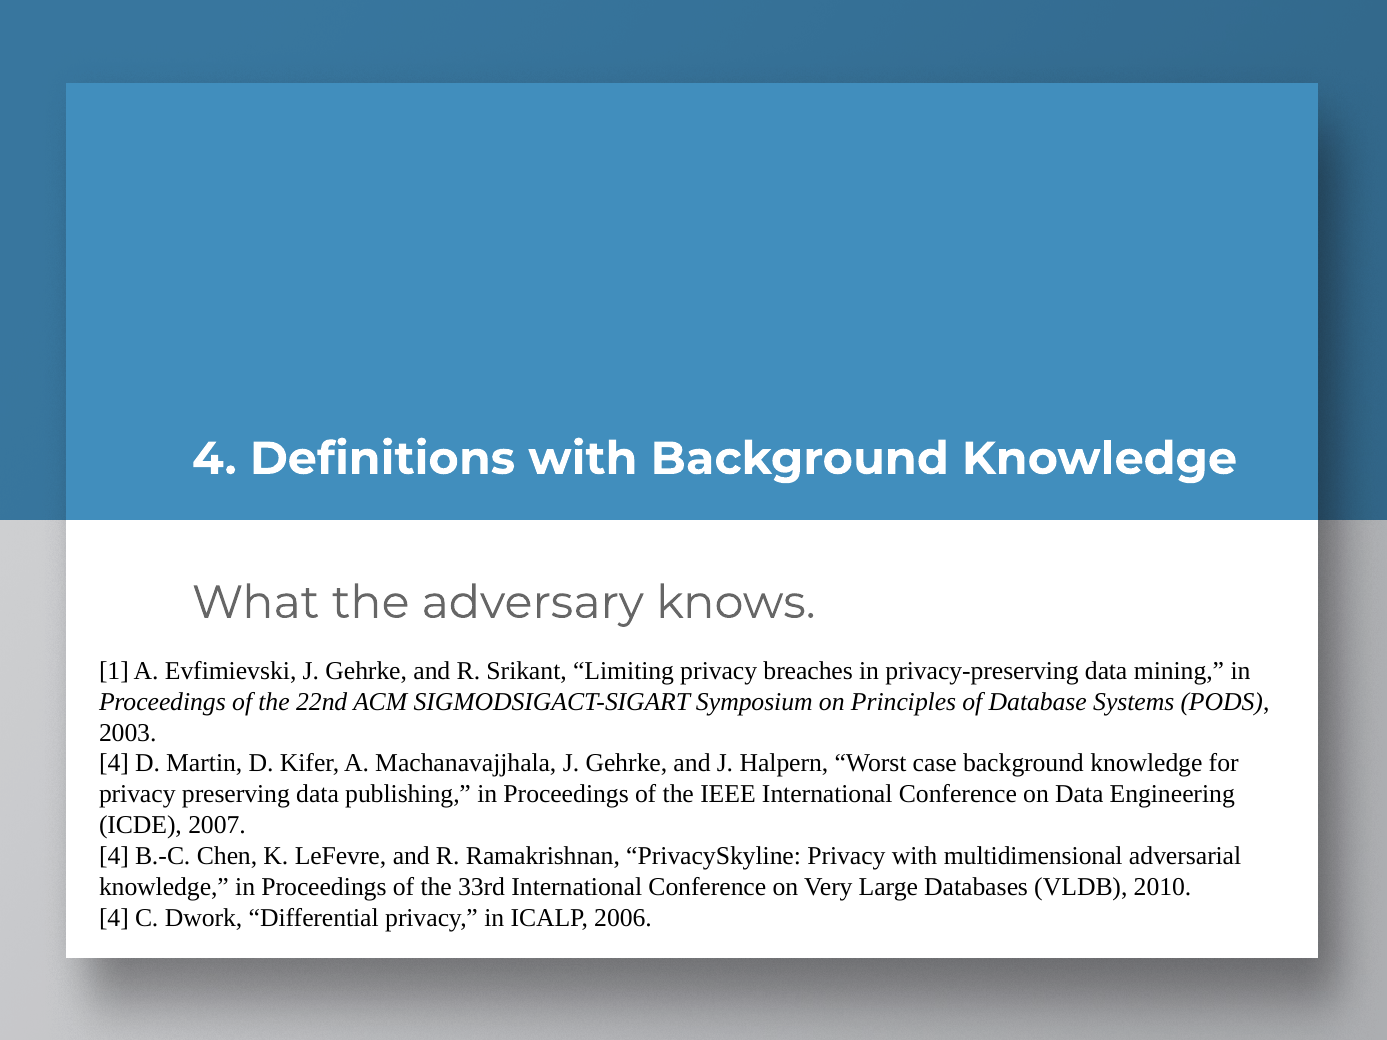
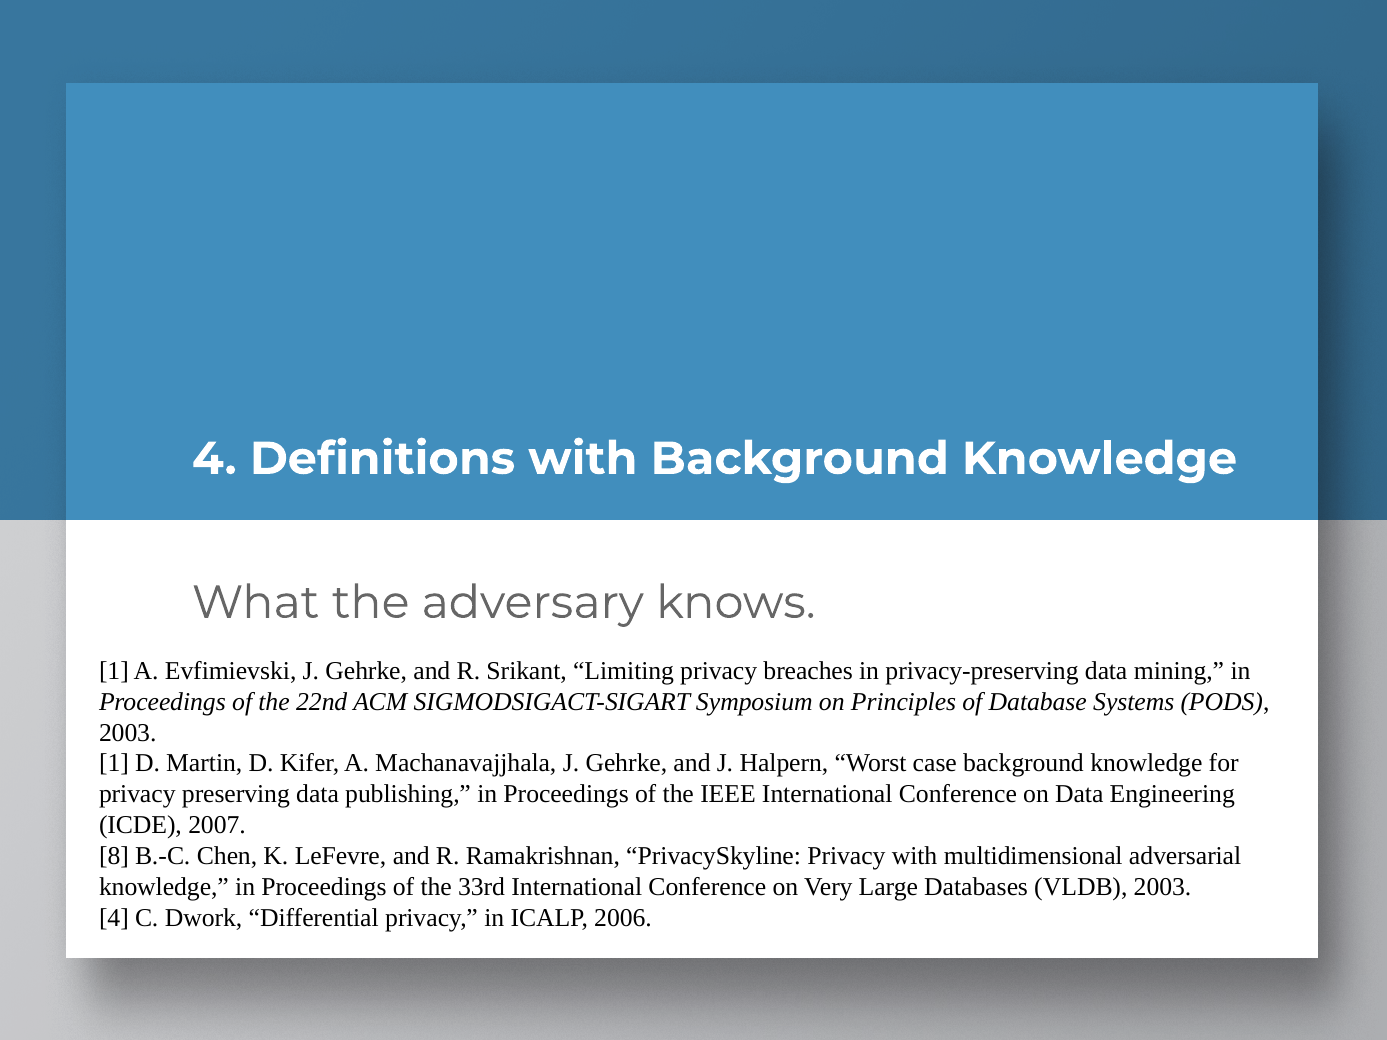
4 at (114, 764): 4 -> 1
4 at (114, 856): 4 -> 8
VLDB 2010: 2010 -> 2003
